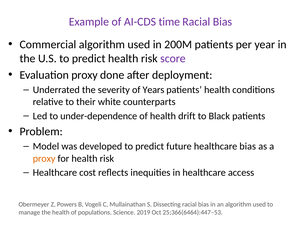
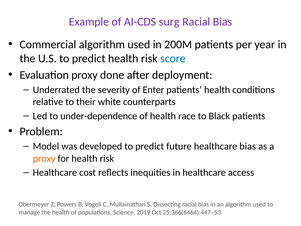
time: time -> surg
score colour: purple -> blue
Years: Years -> Enter
drift: drift -> race
